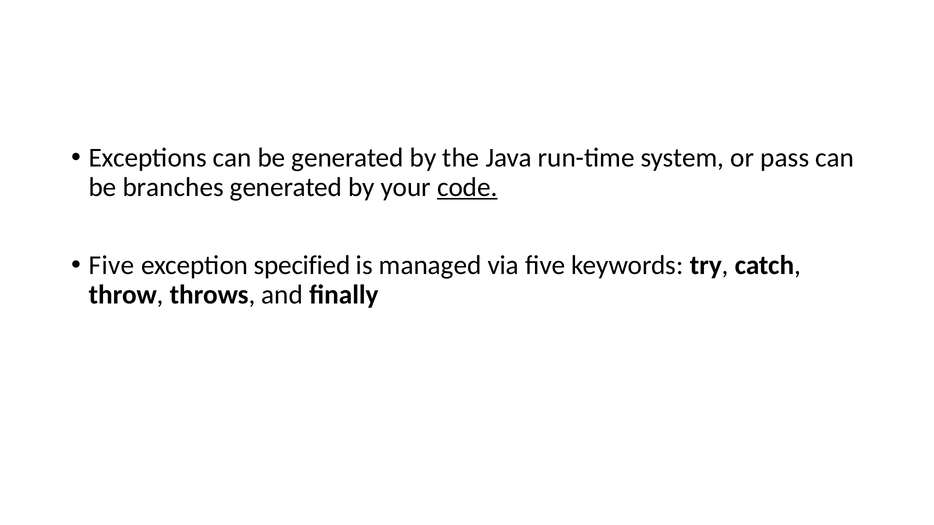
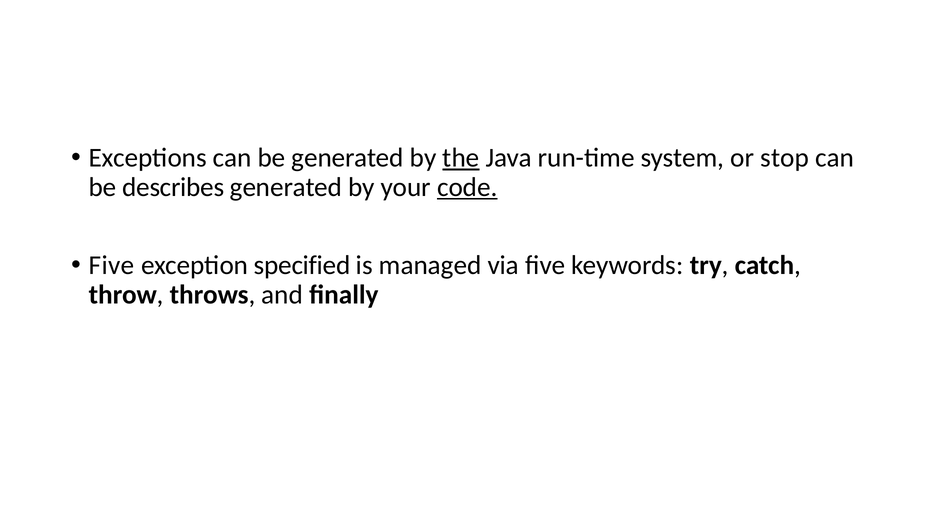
the underline: none -> present
pass: pass -> stop
branches: branches -> describes
